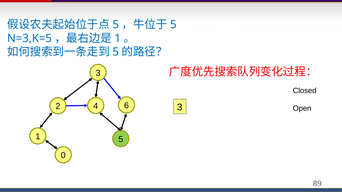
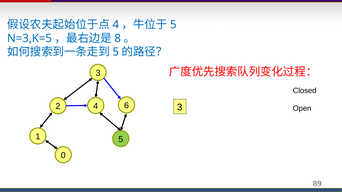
5 at (116, 25): 5 -> 4
1 at (118, 38): 1 -> 8
